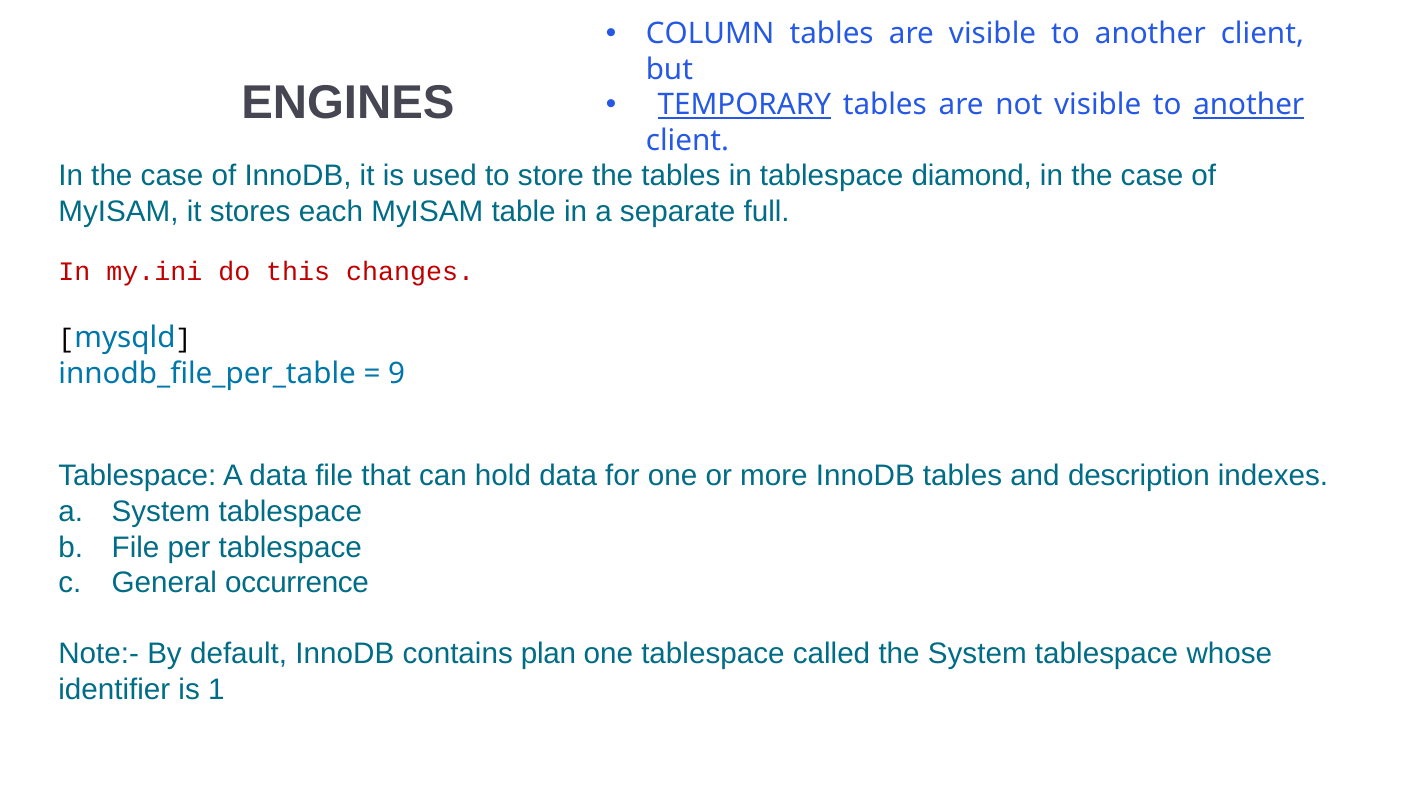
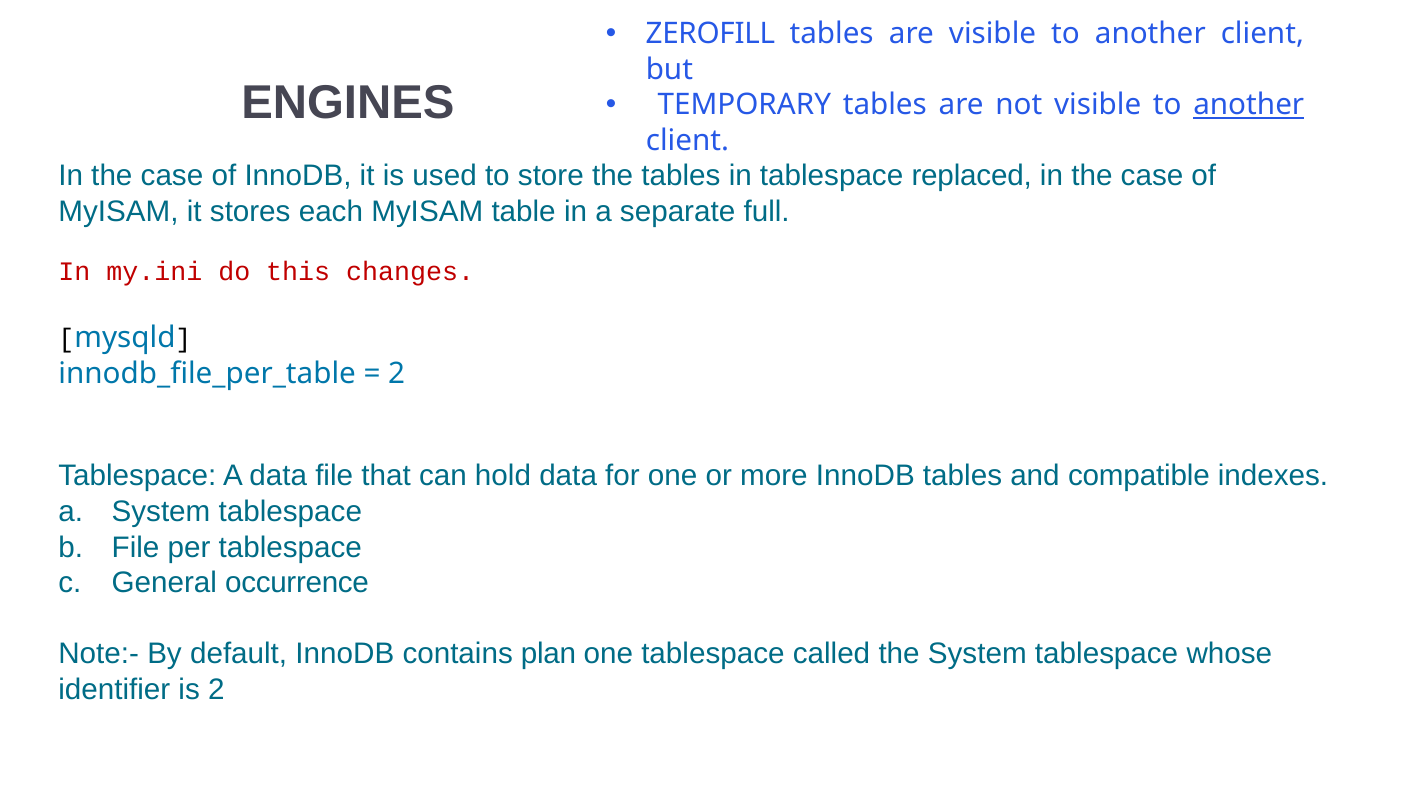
COLUMN: COLUMN -> ZEROFILL
TEMPORARY underline: present -> none
diamond: diamond -> replaced
9 at (397, 373): 9 -> 2
description: description -> compatible
is 1: 1 -> 2
